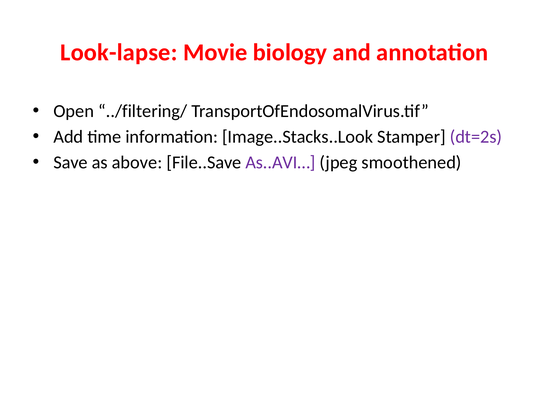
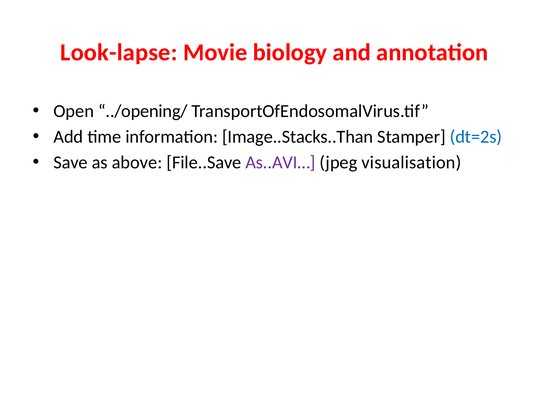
../filtering/: ../filtering/ -> ../opening/
Image..Stacks..Look: Image..Stacks..Look -> Image..Stacks..Than
dt=2s colour: purple -> blue
smoothened: smoothened -> visualisation
